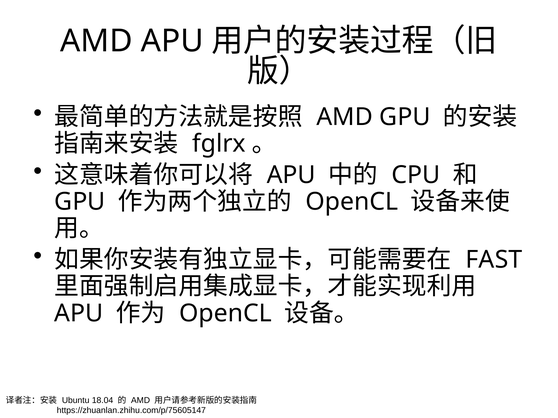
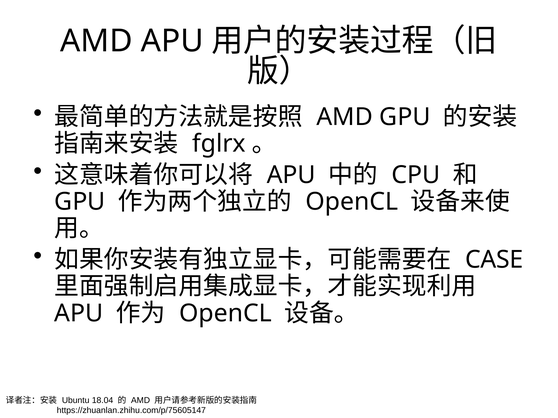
FAST: FAST -> CASE
